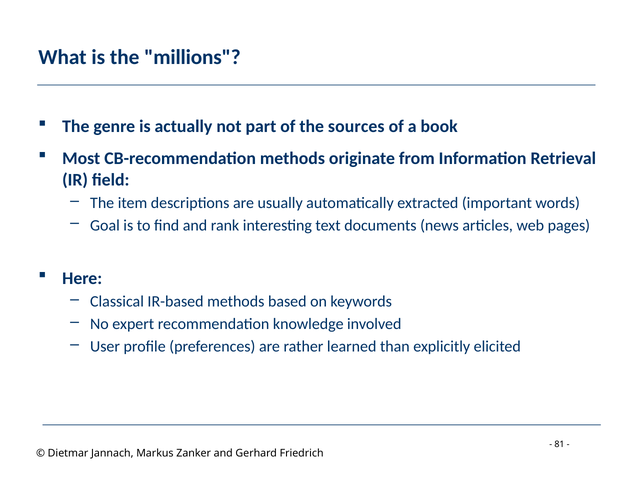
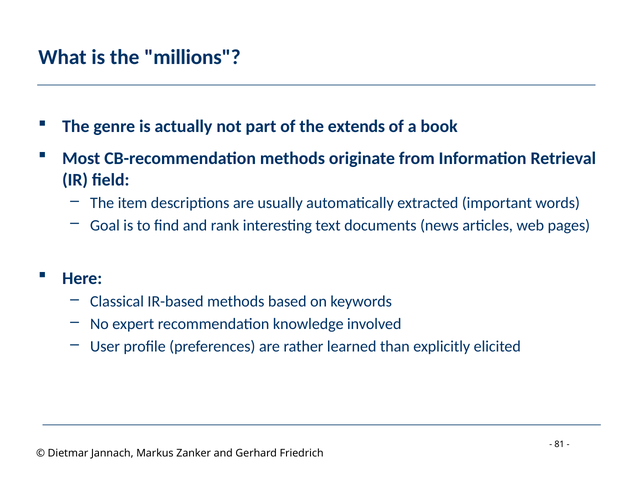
sources: sources -> extends
